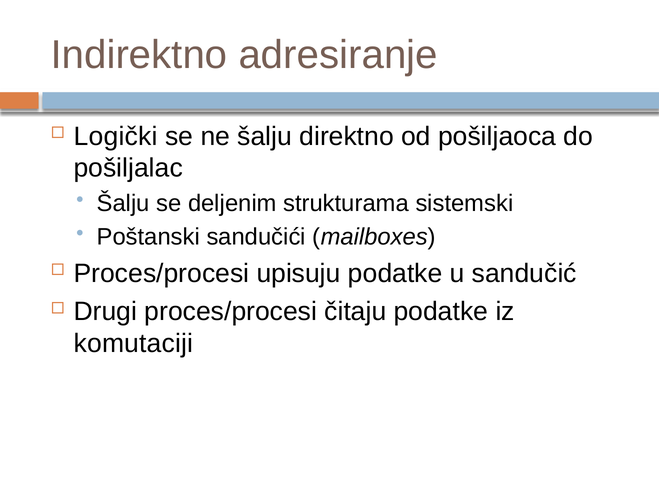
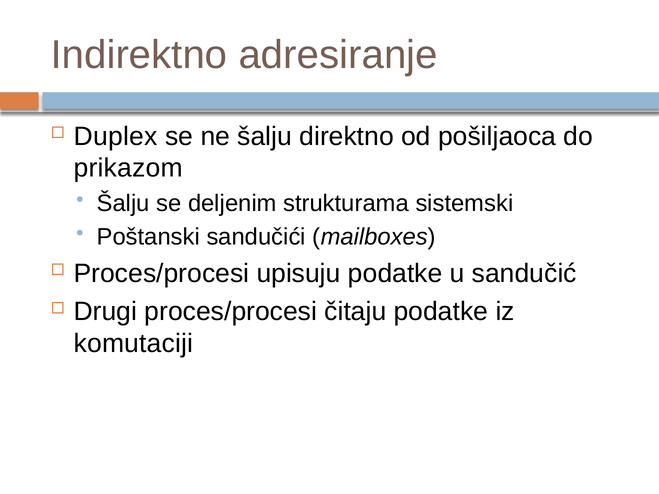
Logički: Logički -> Duplex
pošiljalac: pošiljalac -> prikazom
